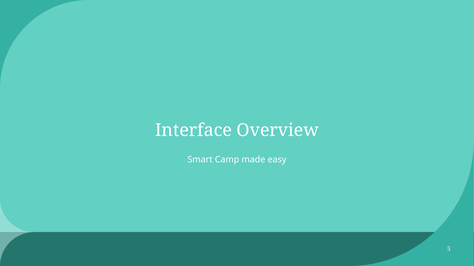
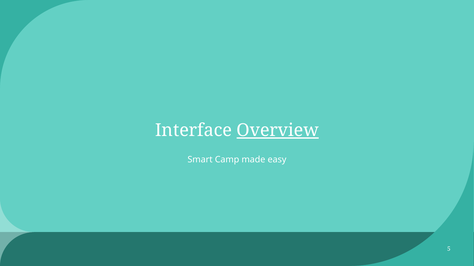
Overview underline: none -> present
